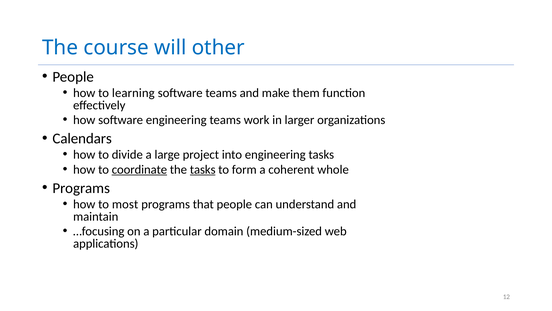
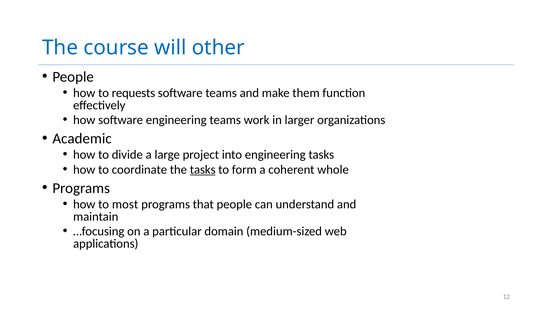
learning: learning -> requests
Calendars: Calendars -> Academic
coordinate underline: present -> none
